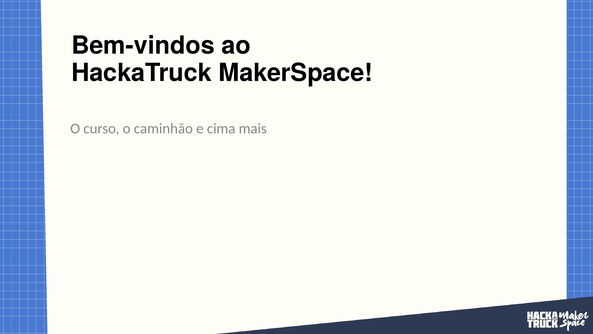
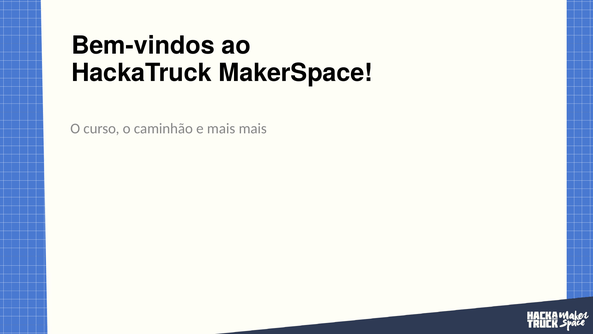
e cima: cima -> mais
